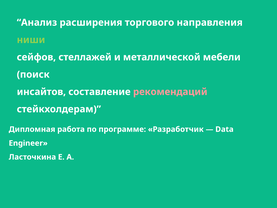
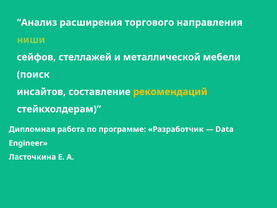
рекомендаций colour: pink -> yellow
